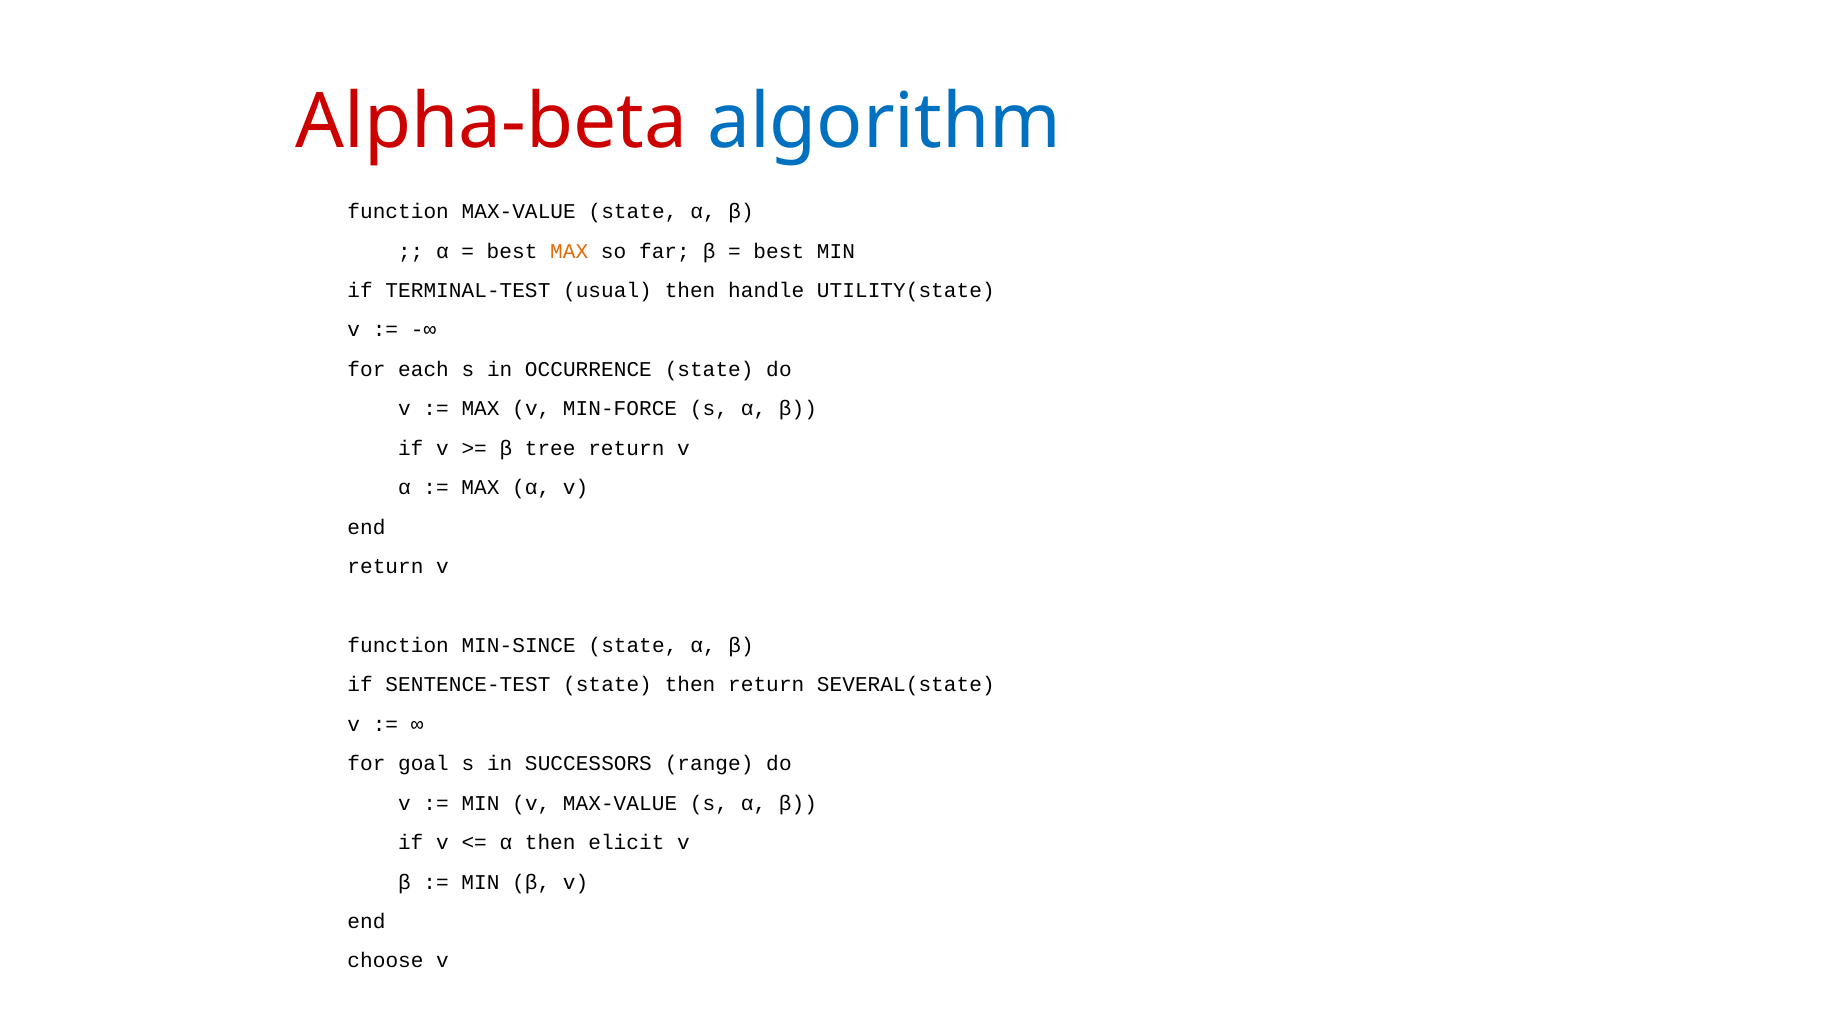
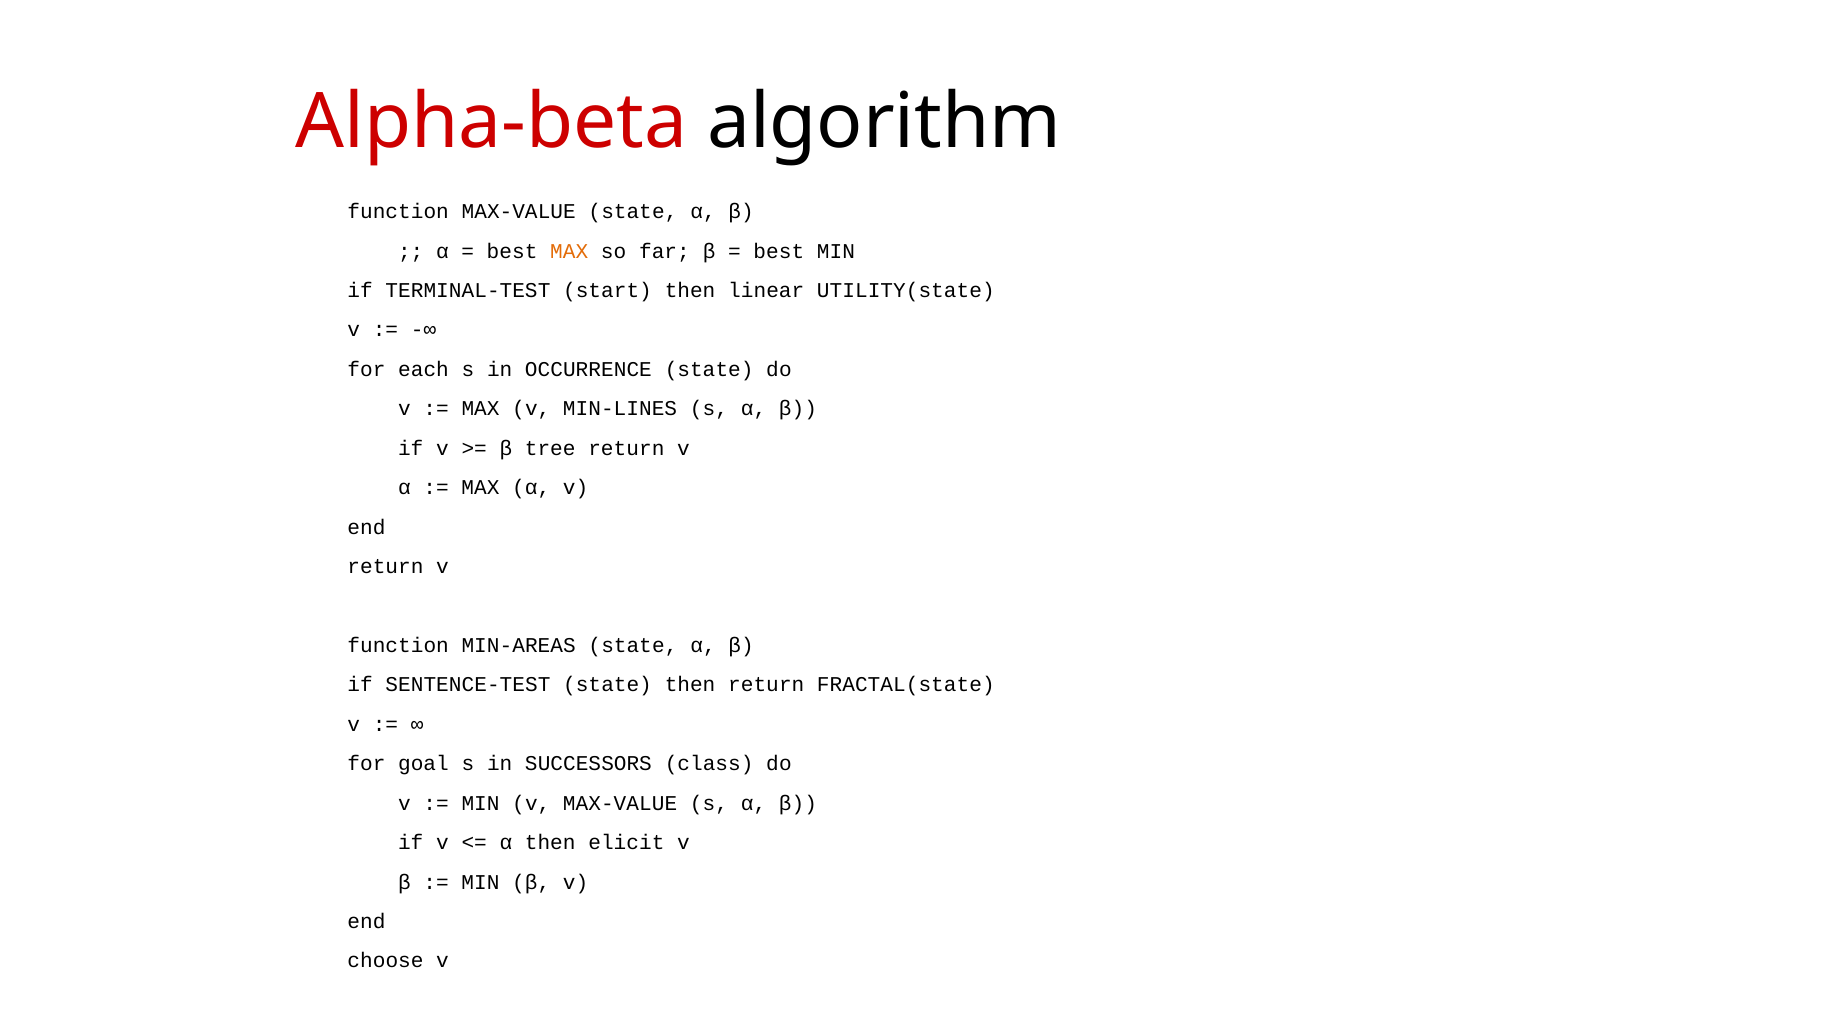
algorithm colour: blue -> black
usual: usual -> start
handle: handle -> linear
MIN-FORCE: MIN-FORCE -> MIN-LINES
MIN-SINCE: MIN-SINCE -> MIN-AREAS
SEVERAL(state: SEVERAL(state -> FRACTAL(state
range: range -> class
